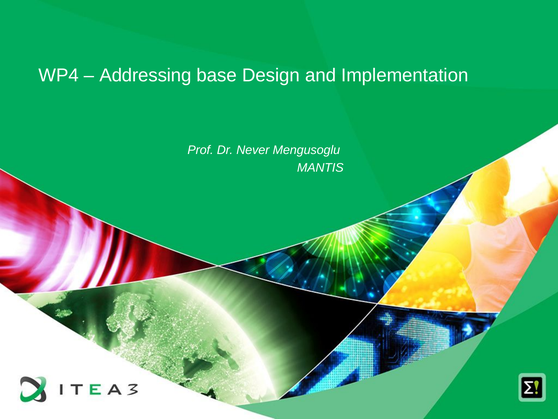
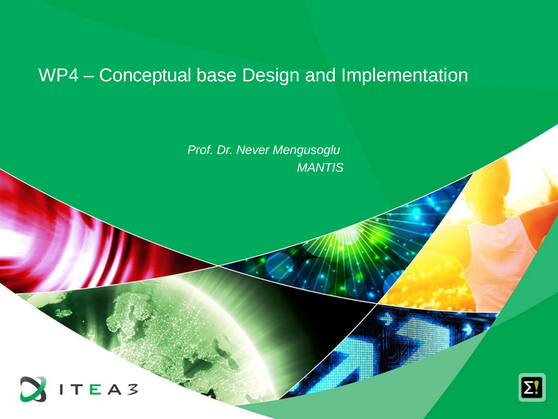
Addressing: Addressing -> Conceptual
